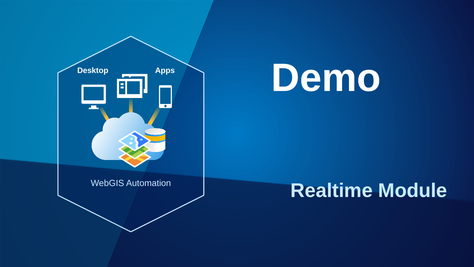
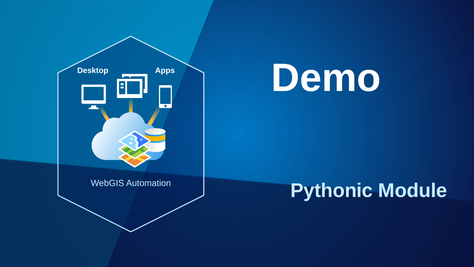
Realtime: Realtime -> Pythonic
